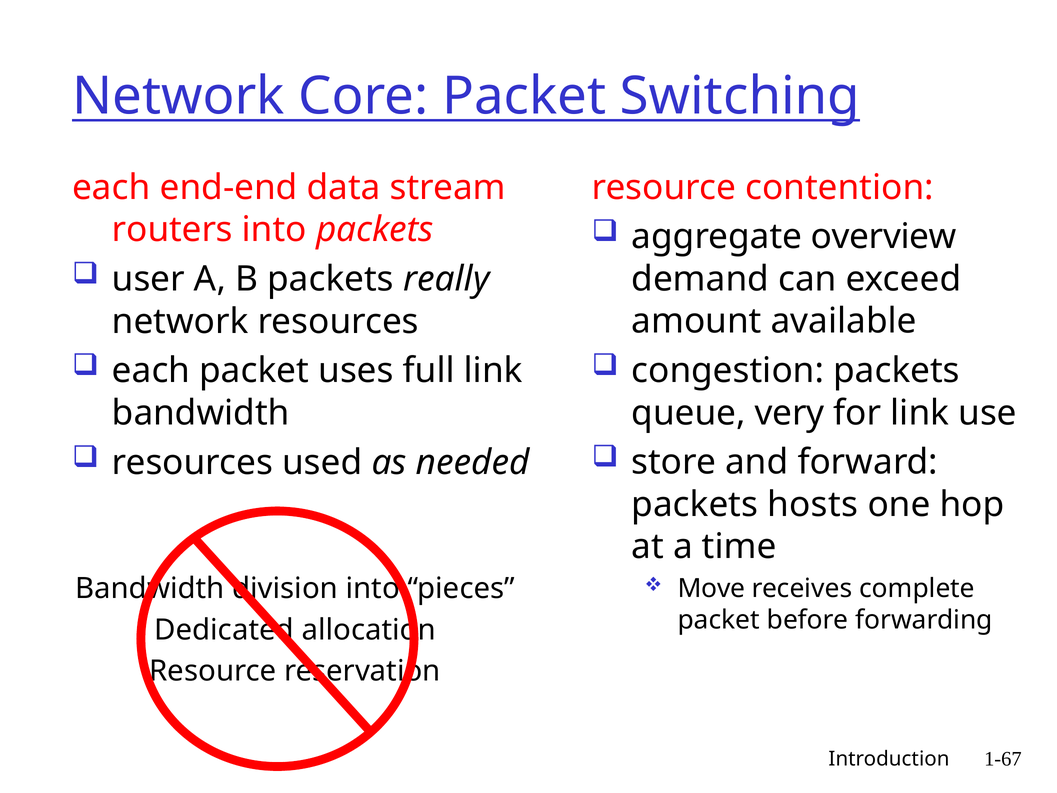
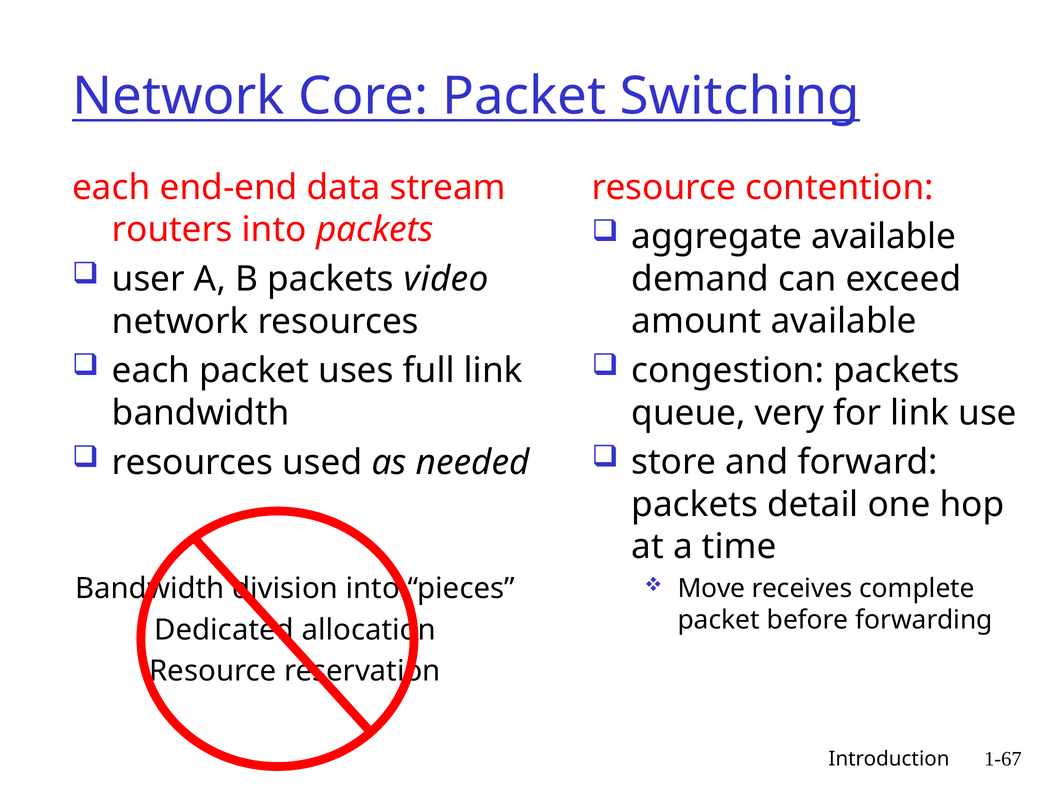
aggregate overview: overview -> available
really: really -> video
hosts: hosts -> detail
